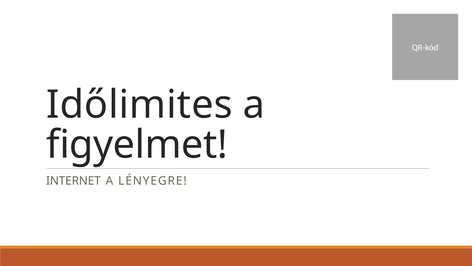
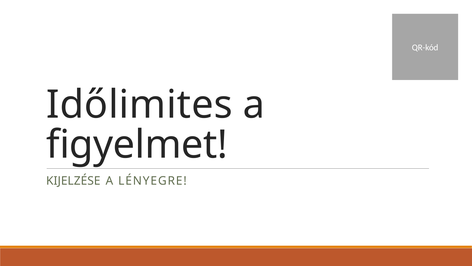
INTERNET: INTERNET -> KIJELZÉSE
